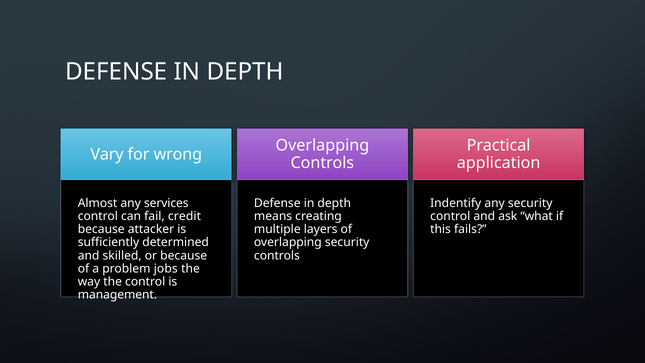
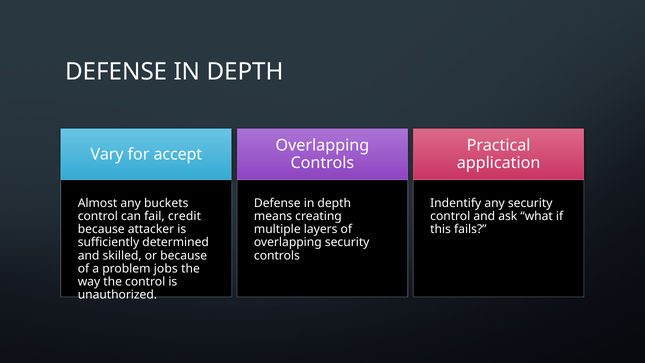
wrong: wrong -> accept
services: services -> buckets
management: management -> unauthorized
